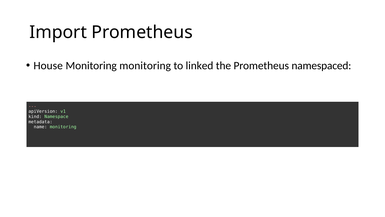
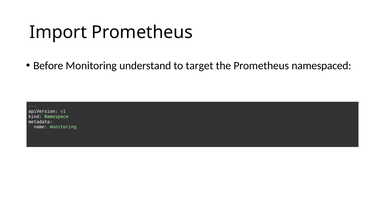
House: House -> Before
Monitoring monitoring: monitoring -> understand
linked: linked -> target
